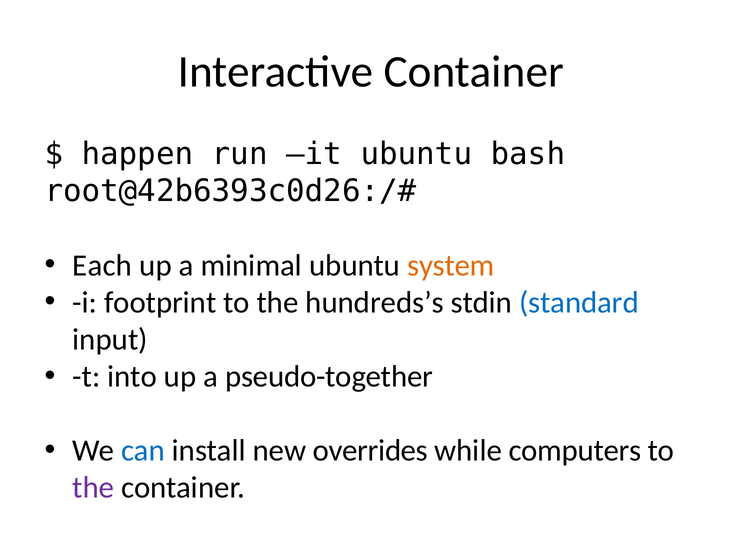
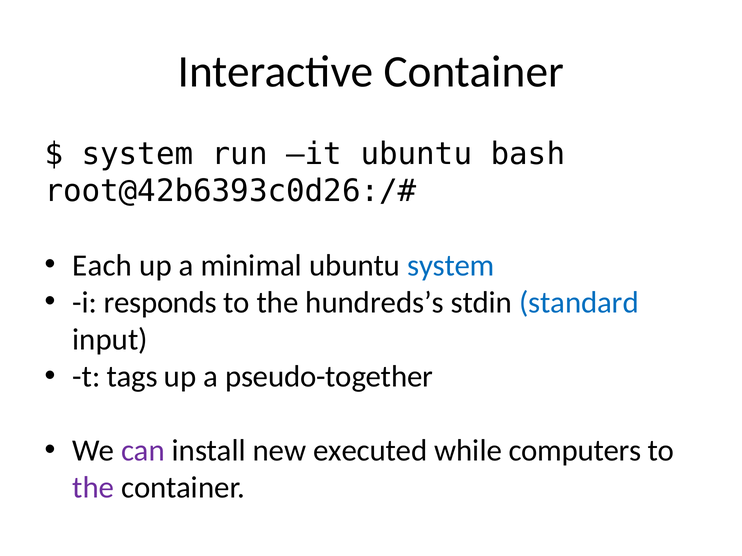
happen at (137, 154): happen -> system
system at (451, 266) colour: orange -> blue
footprint: footprint -> responds
into: into -> tags
can colour: blue -> purple
overrides: overrides -> executed
